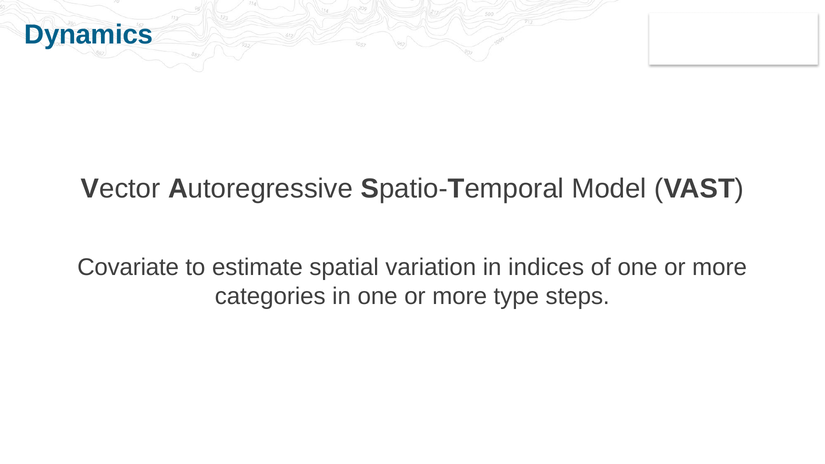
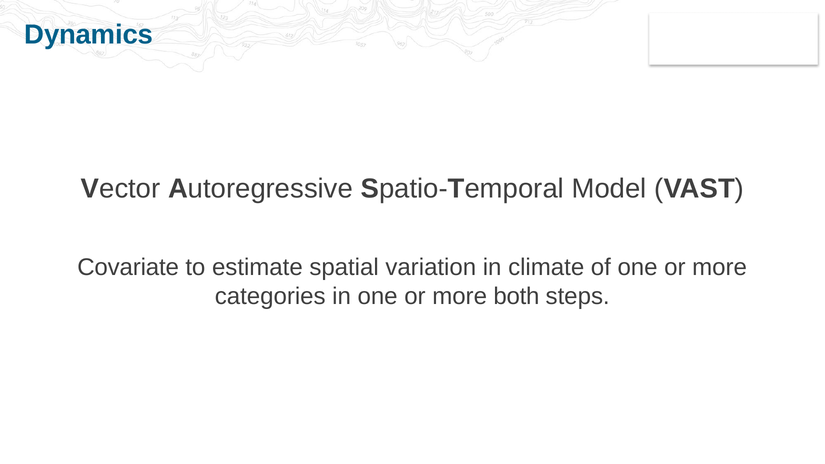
indices: indices -> climate
type: type -> both
